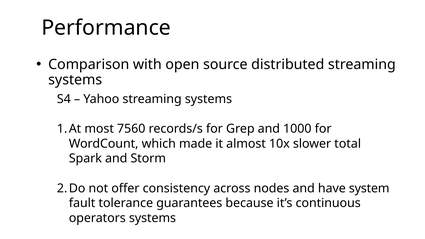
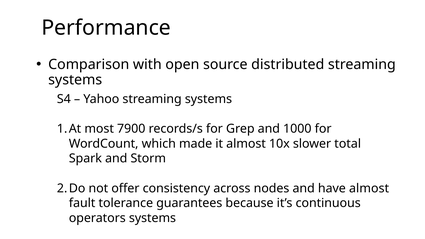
7560: 7560 -> 7900
have system: system -> almost
